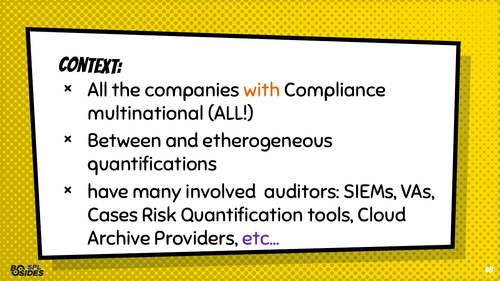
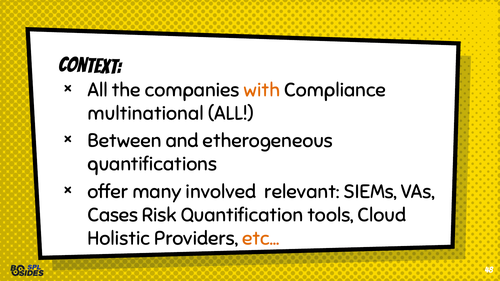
have: have -> offer
auditors: auditors -> relevant
Archive: Archive -> Holistic
etc… colour: purple -> orange
